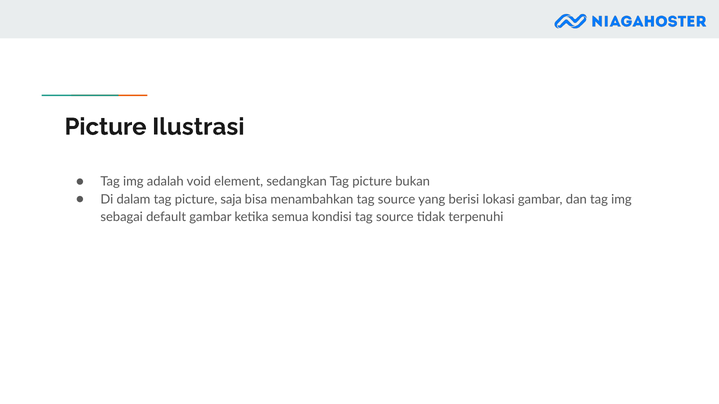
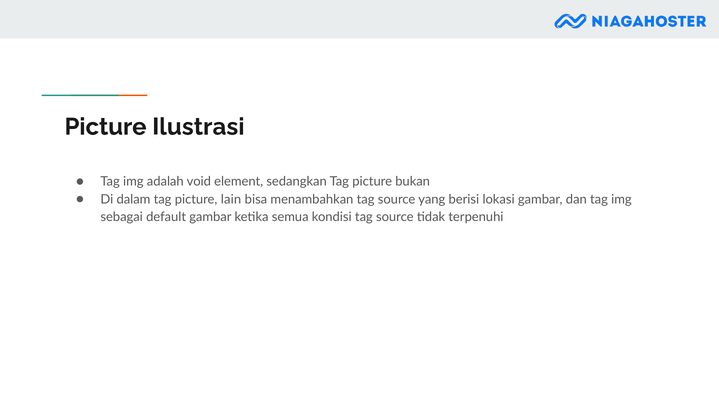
saja: saja -> lain
